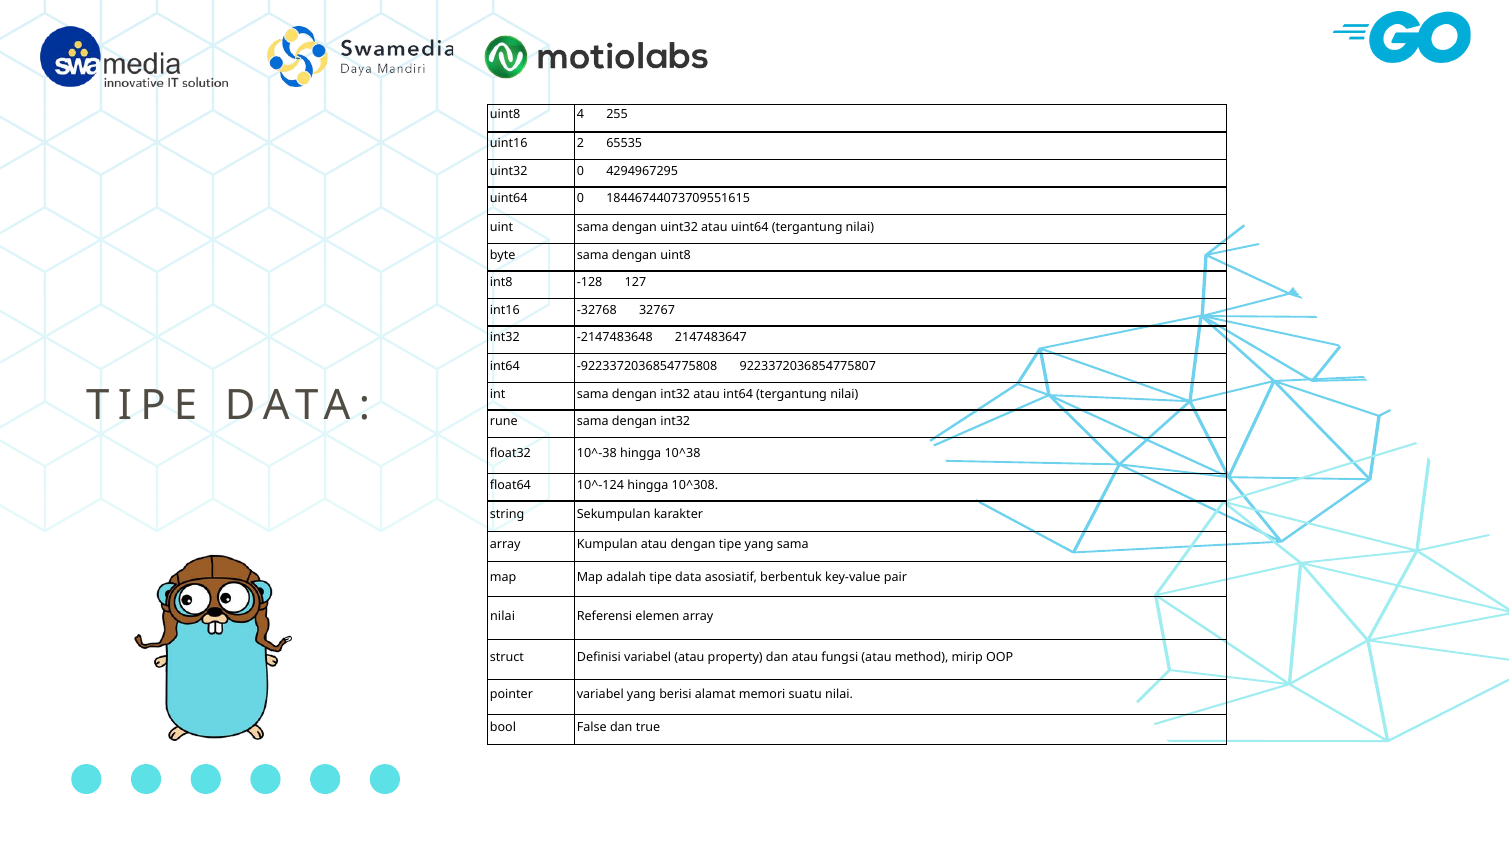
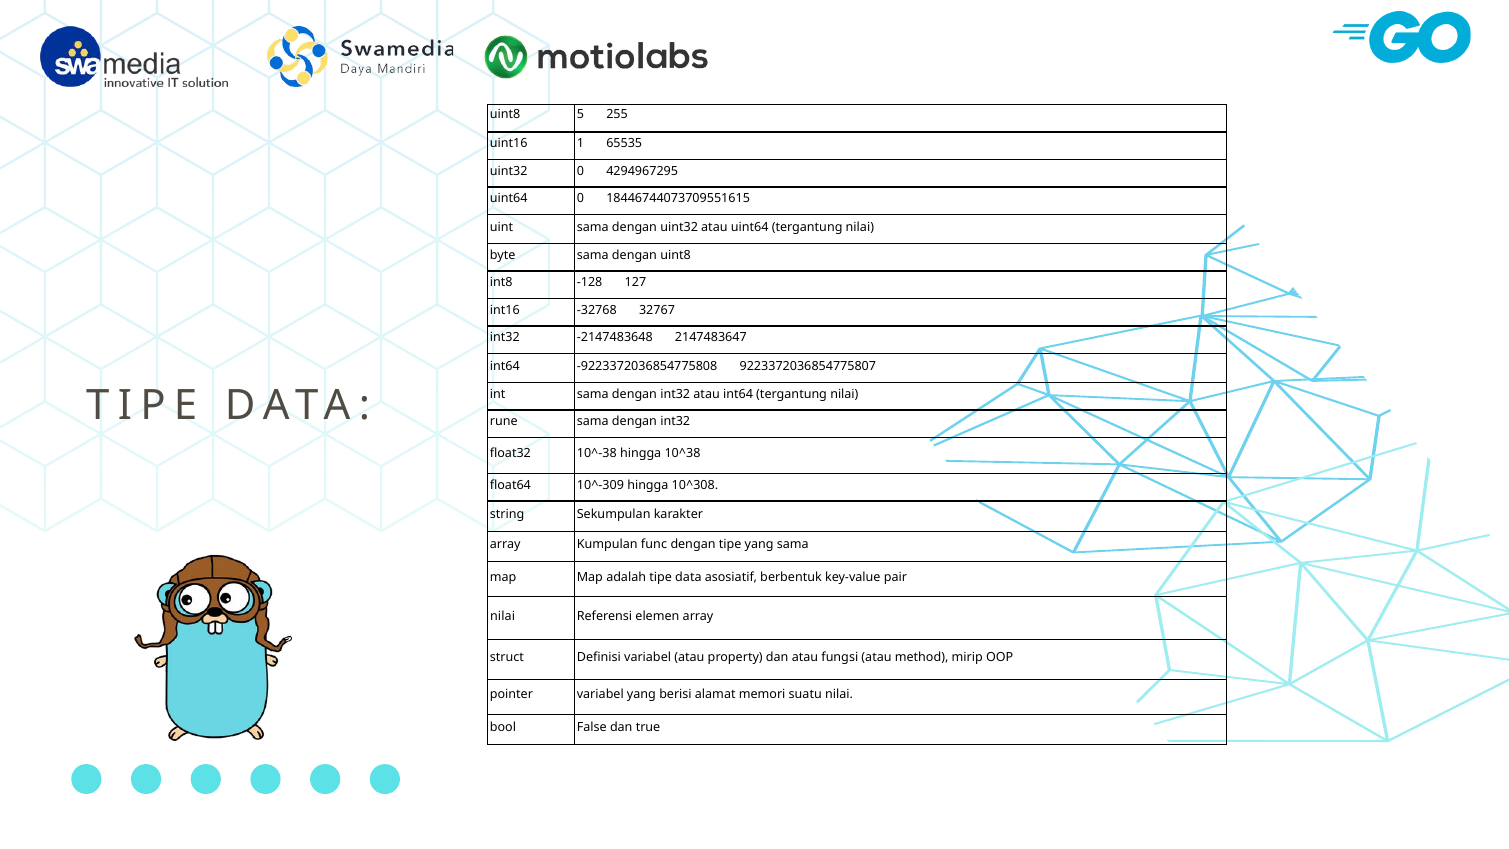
4: 4 -> 5
2: 2 -> 1
10^-124: 10^-124 -> 10^-309
Kumpulan atau: atau -> func
